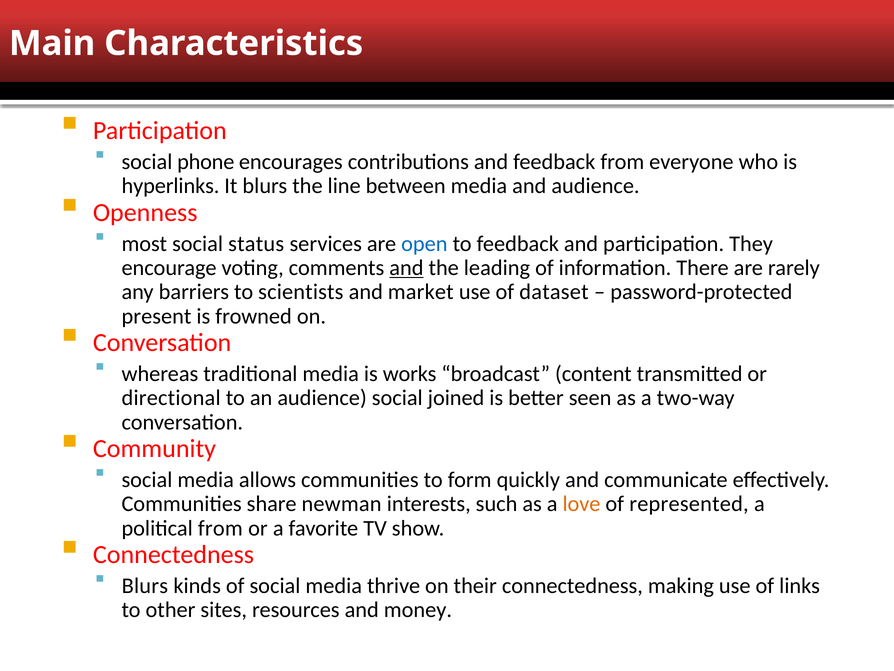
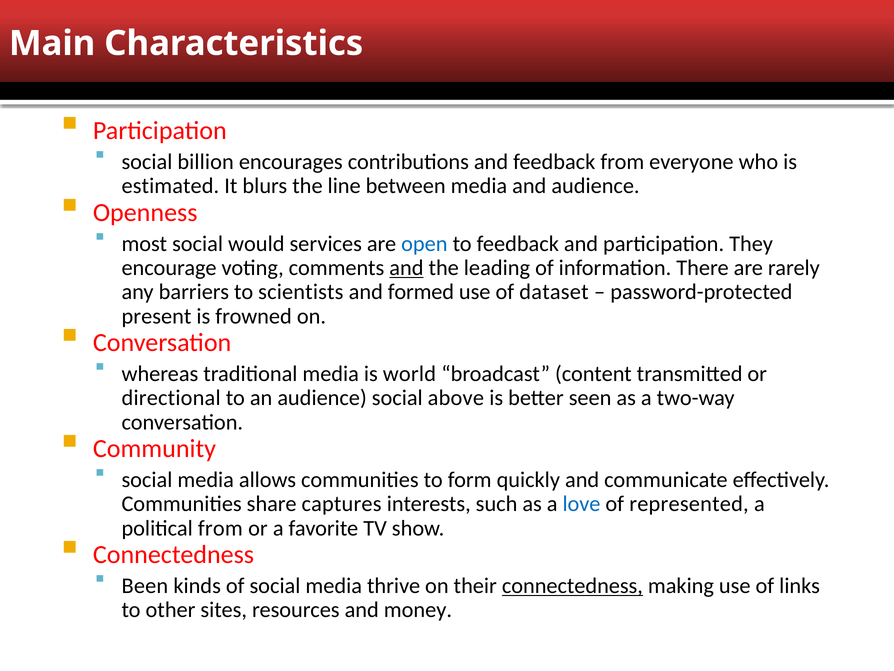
phone: phone -> billion
hyperlinks: hyperlinks -> estimated
status: status -> would
market: market -> formed
works: works -> world
joined: joined -> above
newman: newman -> captures
love colour: orange -> blue
Blurs at (145, 585): Blurs -> Been
connectedness at (572, 585) underline: none -> present
